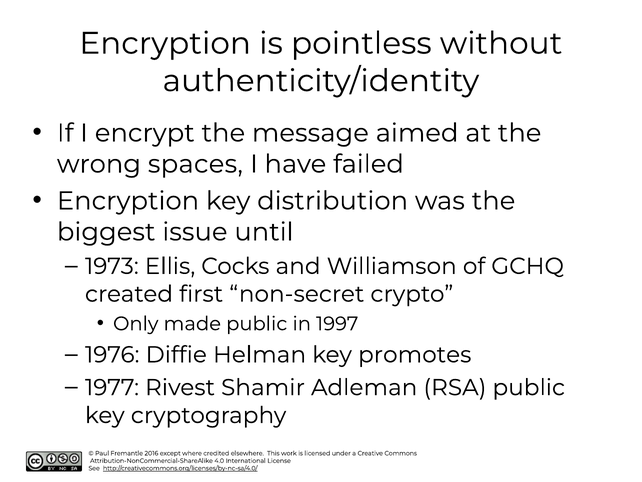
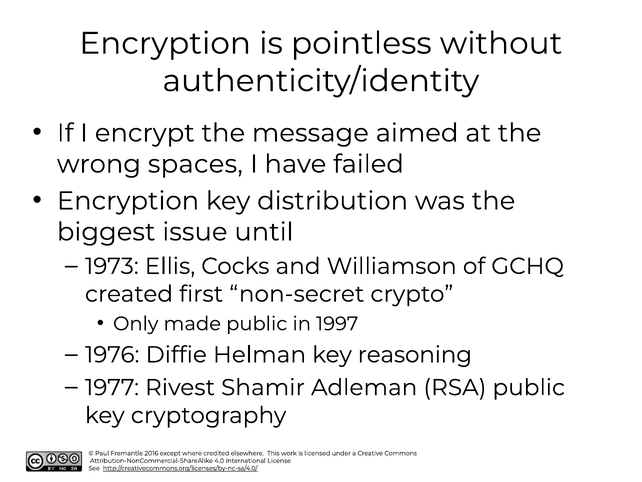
promotes: promotes -> reasoning
